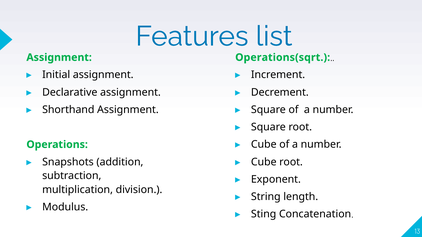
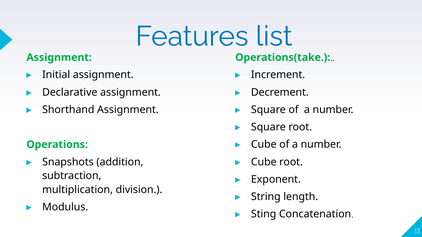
Operations(sqrt: Operations(sqrt -> Operations(take
